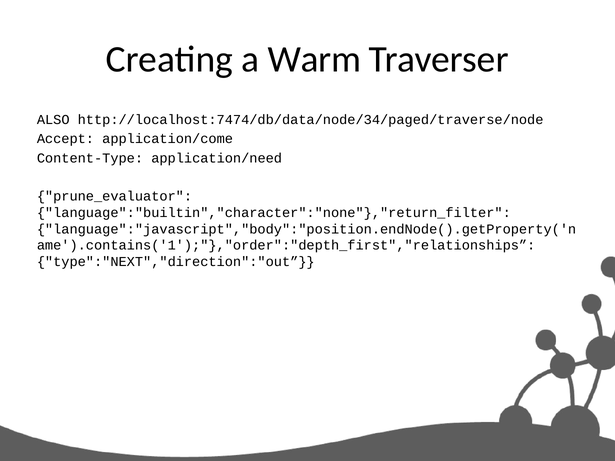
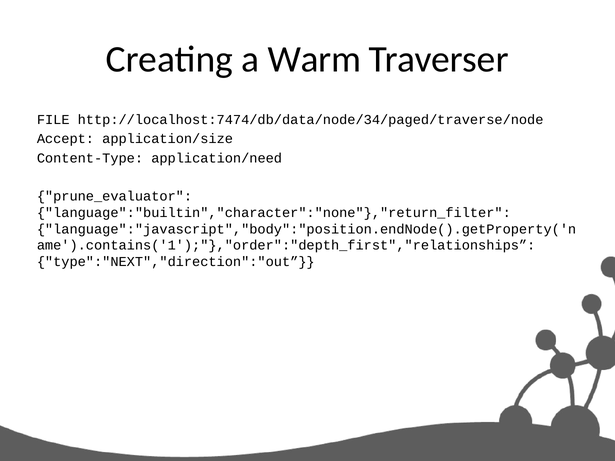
ALSO: ALSO -> FILE
application/come: application/come -> application/size
